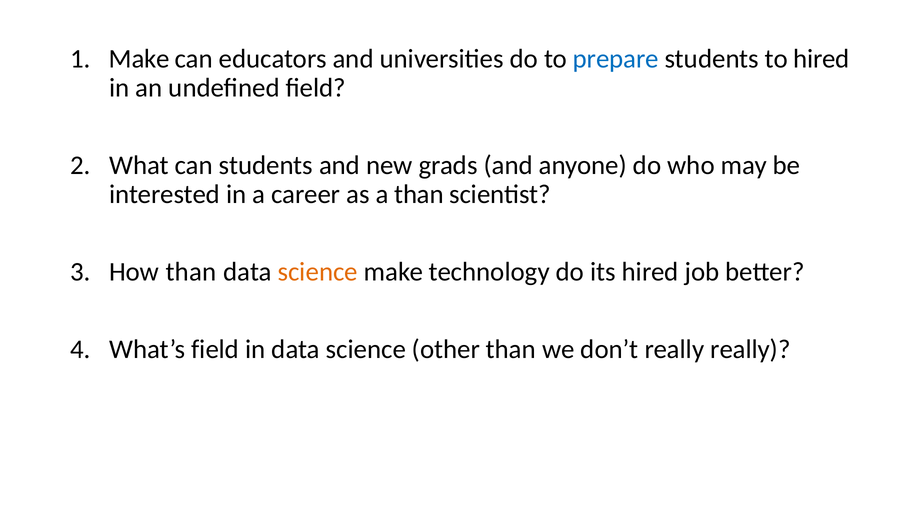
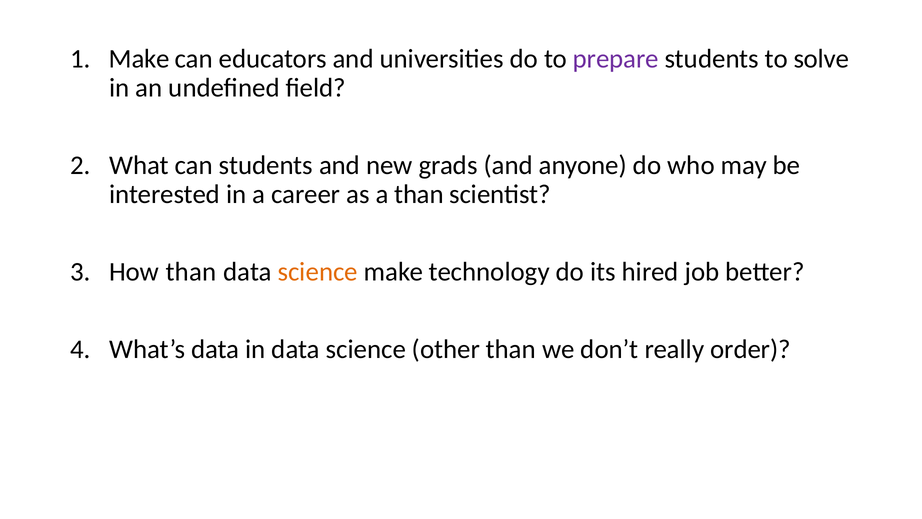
prepare colour: blue -> purple
to hired: hired -> solve
What’s field: field -> data
really really: really -> order
